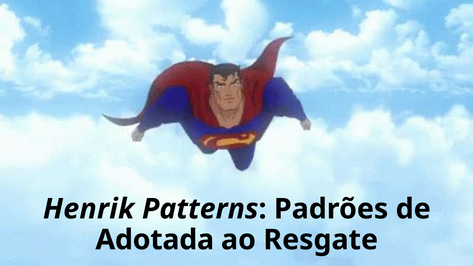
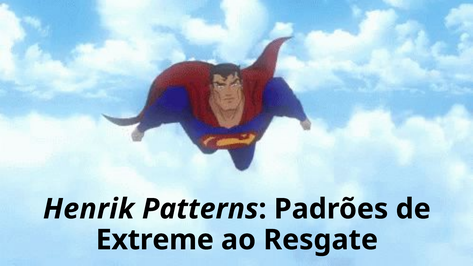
Adotada: Adotada -> Extreme
